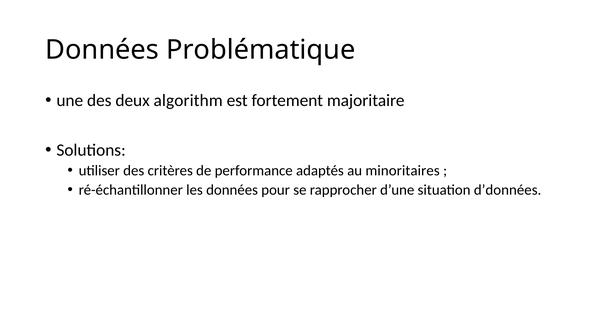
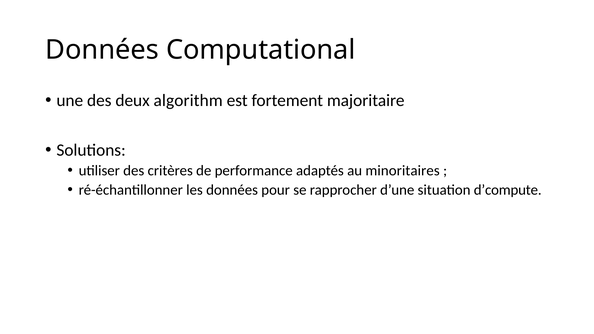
Problématique: Problématique -> Computational
d’données: d’données -> d’compute
